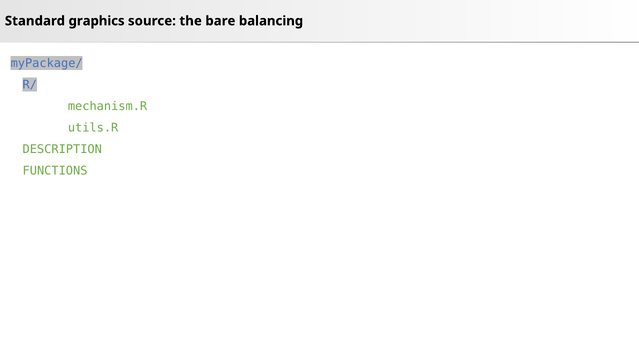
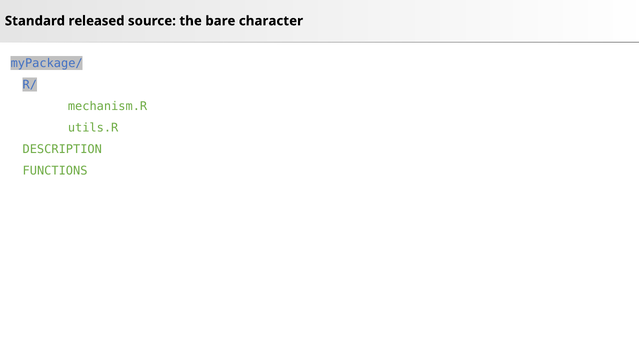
graphics: graphics -> released
balancing: balancing -> character
